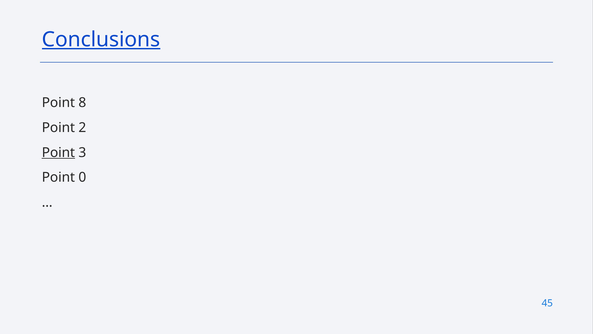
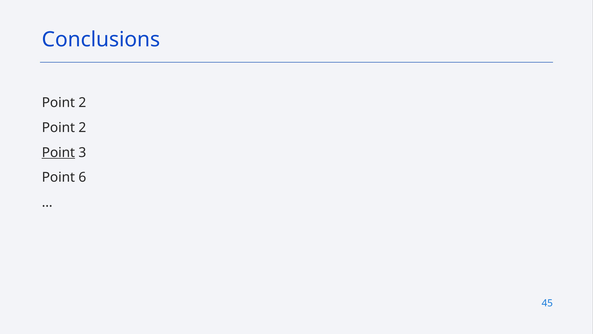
Conclusions underline: present -> none
8 at (82, 102): 8 -> 2
0: 0 -> 6
